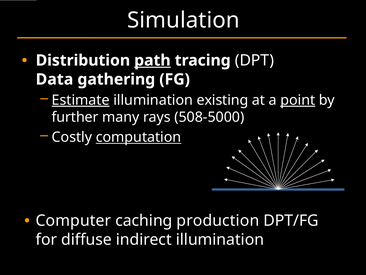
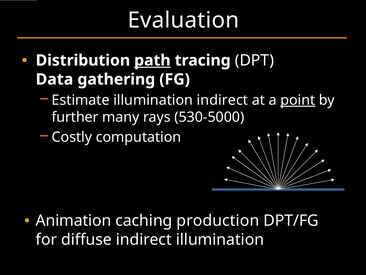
Simulation: Simulation -> Evaluation
Estimate underline: present -> none
illumination existing: existing -> indirect
508-5000: 508-5000 -> 530-5000
computation underline: present -> none
Computer: Computer -> Animation
